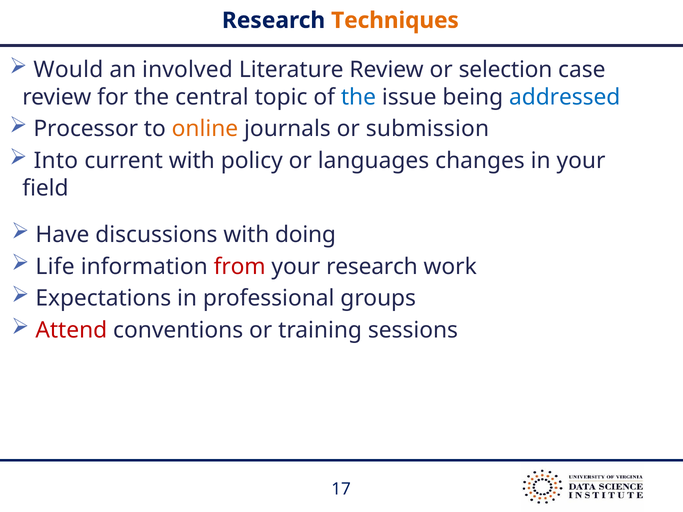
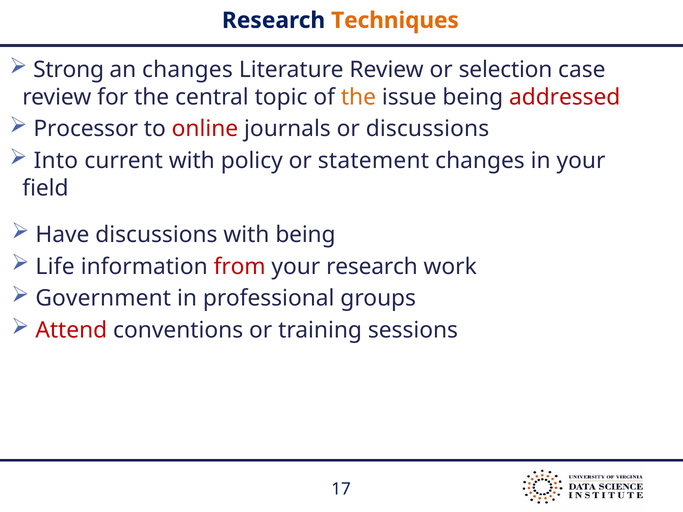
Would: Would -> Strong
an involved: involved -> changes
the at (358, 97) colour: blue -> orange
addressed colour: blue -> red
online colour: orange -> red
or submission: submission -> discussions
languages: languages -> statement
with doing: doing -> being
Expectations: Expectations -> Government
